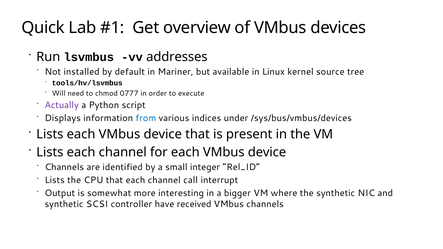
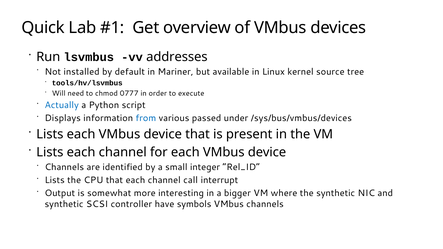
Actually colour: purple -> blue
indices: indices -> passed
received: received -> symbols
